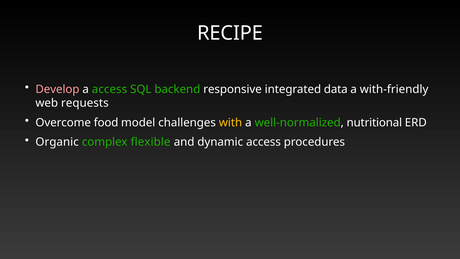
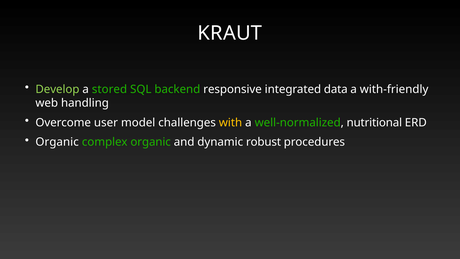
RECIPE: RECIPE -> KRAUT
Develop colour: pink -> light green
a access: access -> stored
requests: requests -> handling
food: food -> user
complex flexible: flexible -> organic
dynamic access: access -> robust
